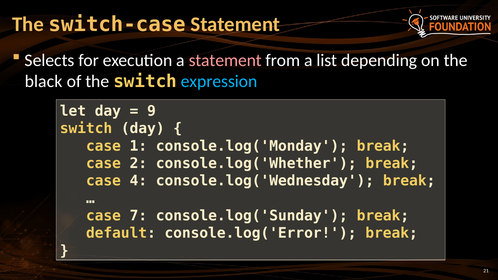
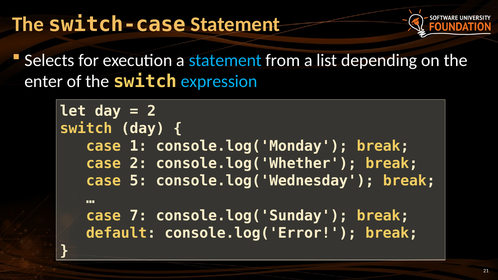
statement at (225, 60) colour: pink -> light blue
black: black -> enter
9 at (151, 111): 9 -> 2
4: 4 -> 5
